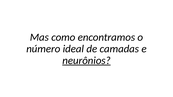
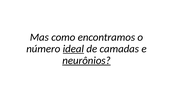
ideal underline: none -> present
